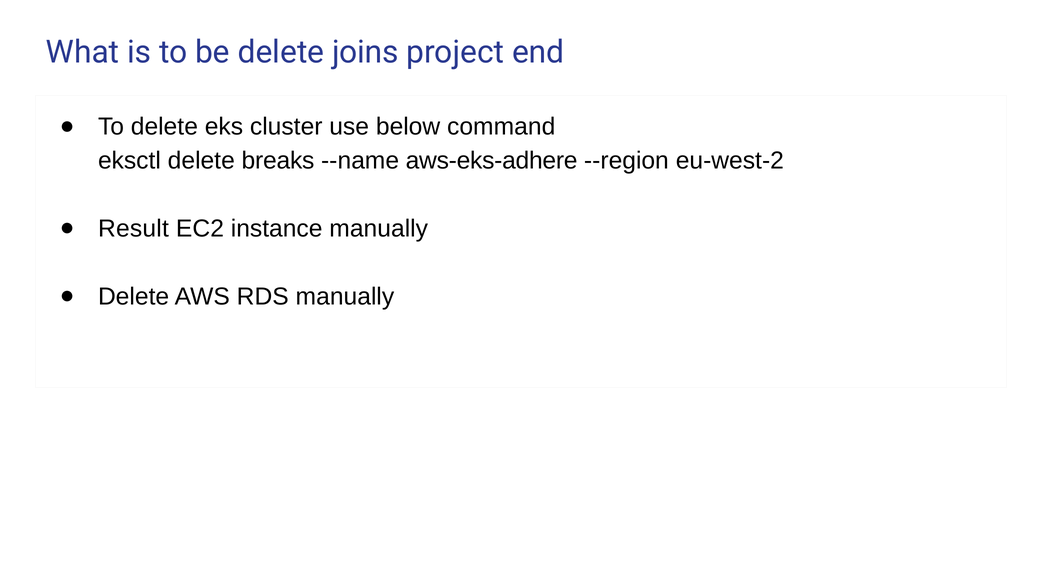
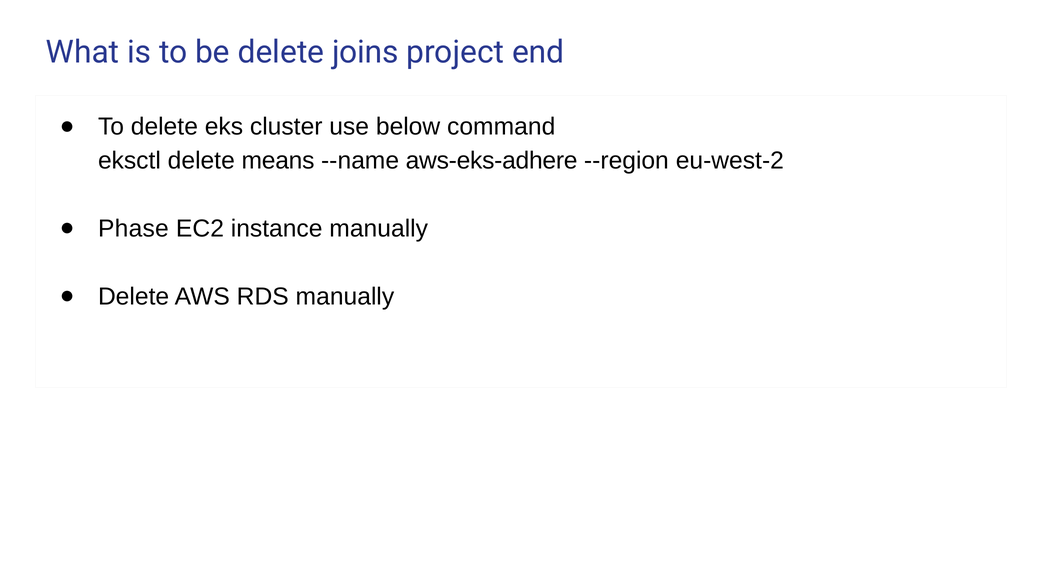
breaks: breaks -> means
Result: Result -> Phase
